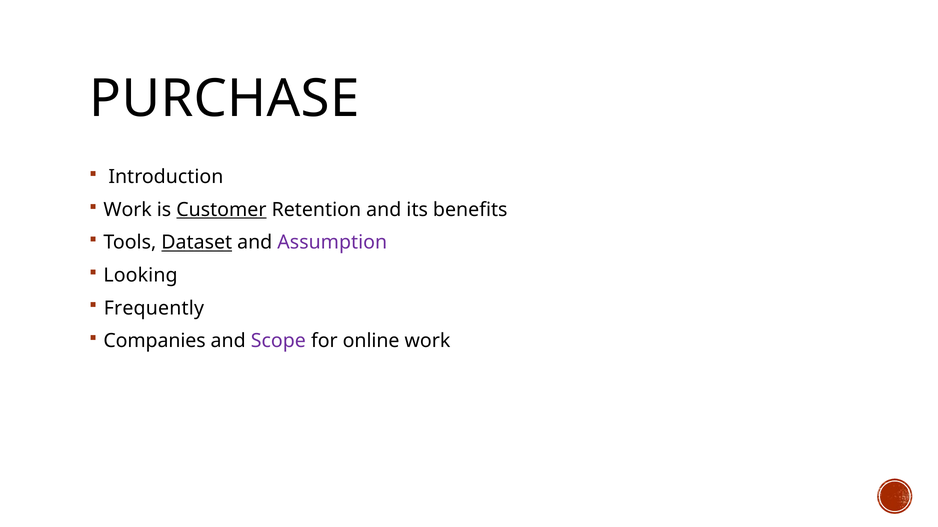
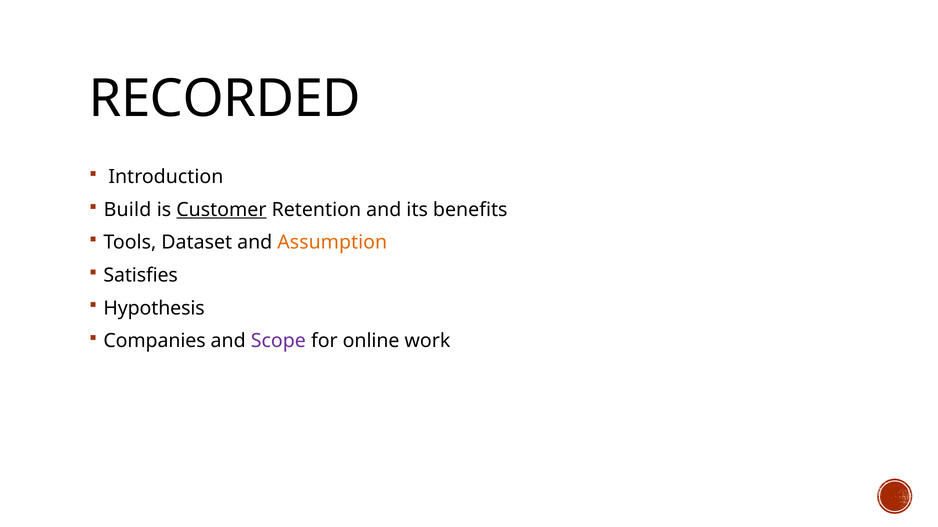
PURCHASE: PURCHASE -> RECORDED
Work at (128, 210): Work -> Build
Dataset underline: present -> none
Assumption colour: purple -> orange
Looking: Looking -> Satisfies
Frequently: Frequently -> Hypothesis
